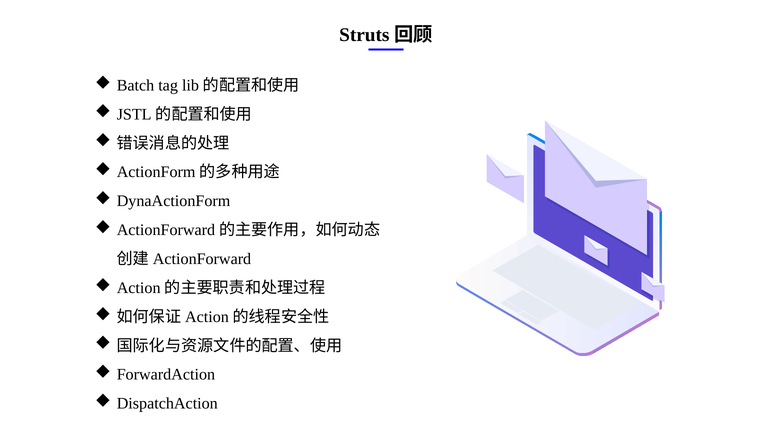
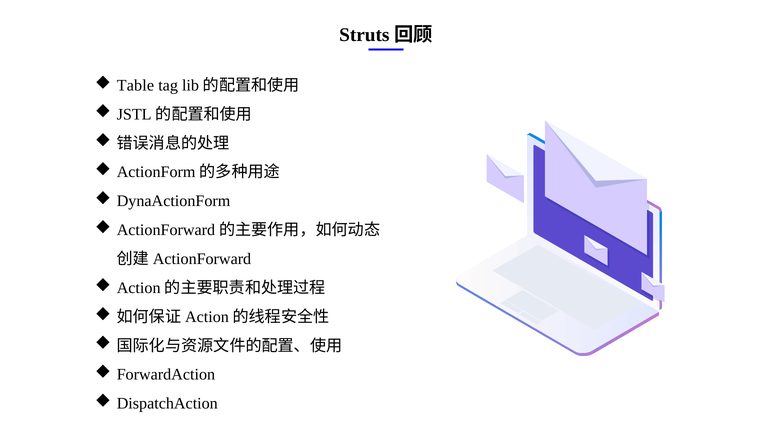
Batch: Batch -> Table
